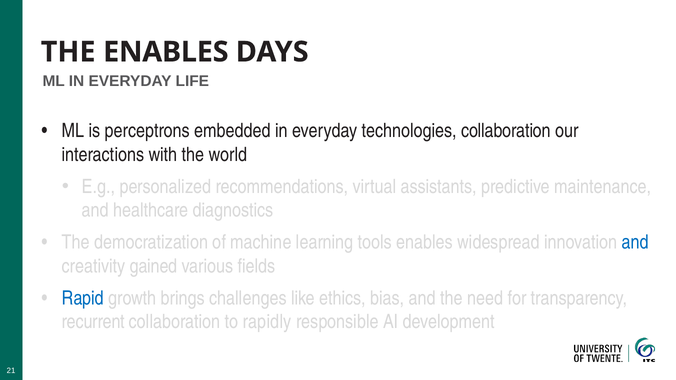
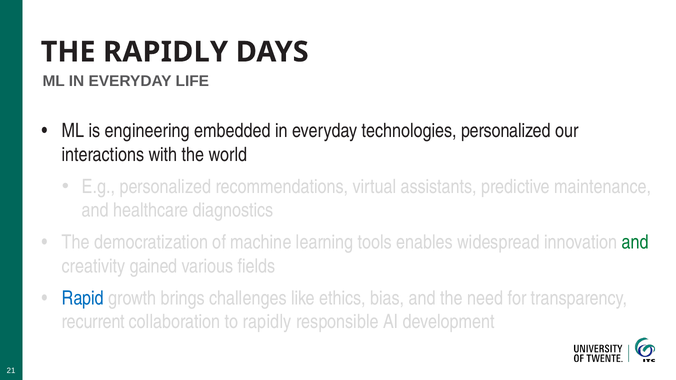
THE ENABLES: ENABLES -> RAPIDLY
perceptrons: perceptrons -> engineering
technologies collaboration: collaboration -> personalized
and at (635, 243) colour: blue -> green
